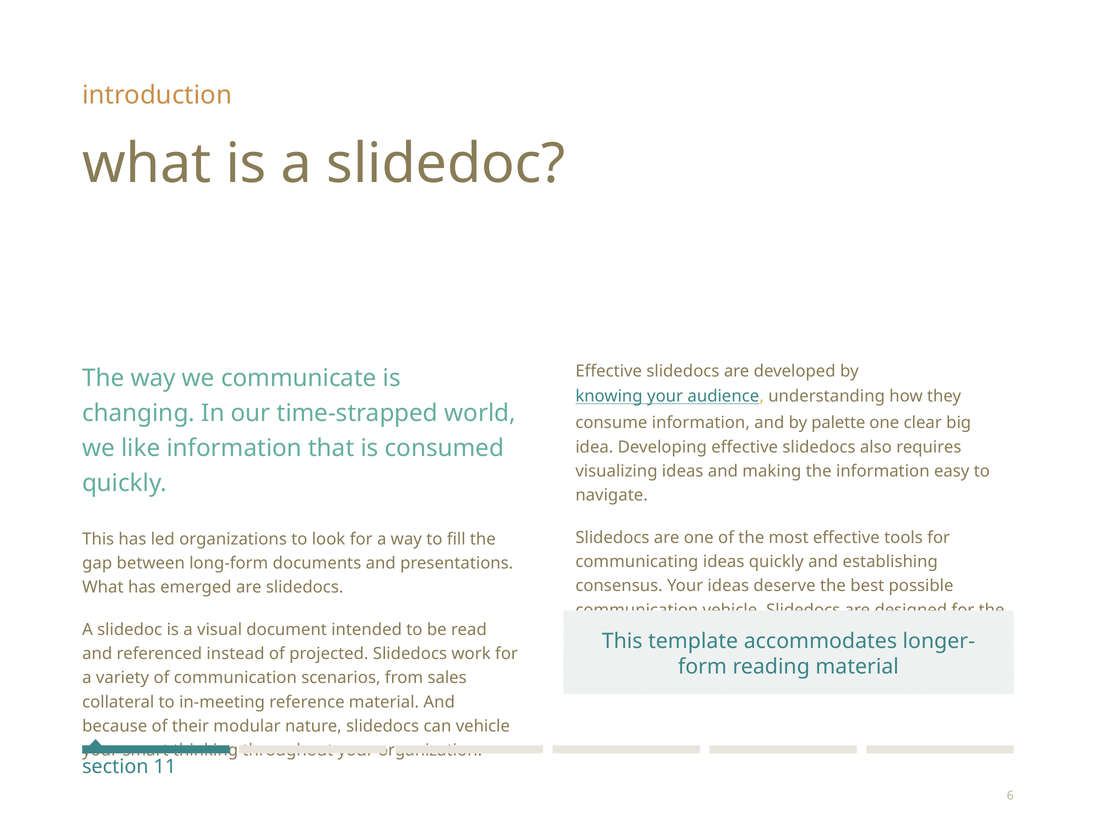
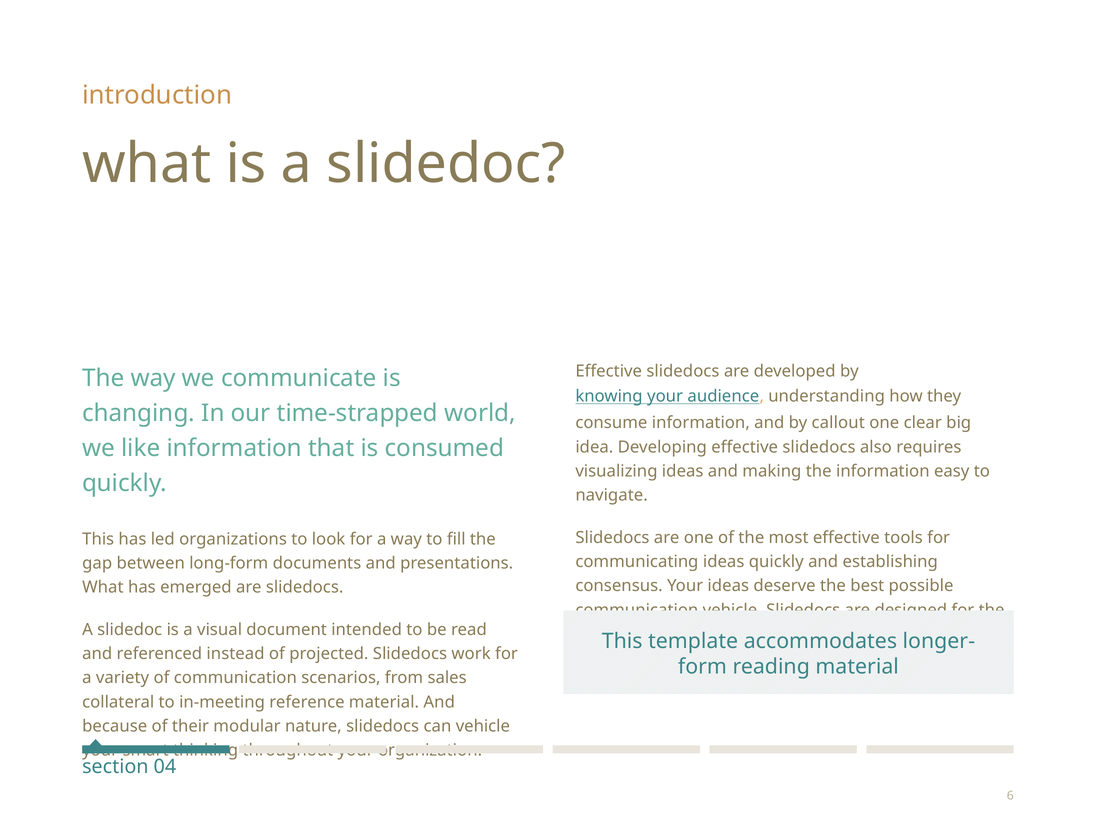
palette: palette -> callout
11: 11 -> 04
